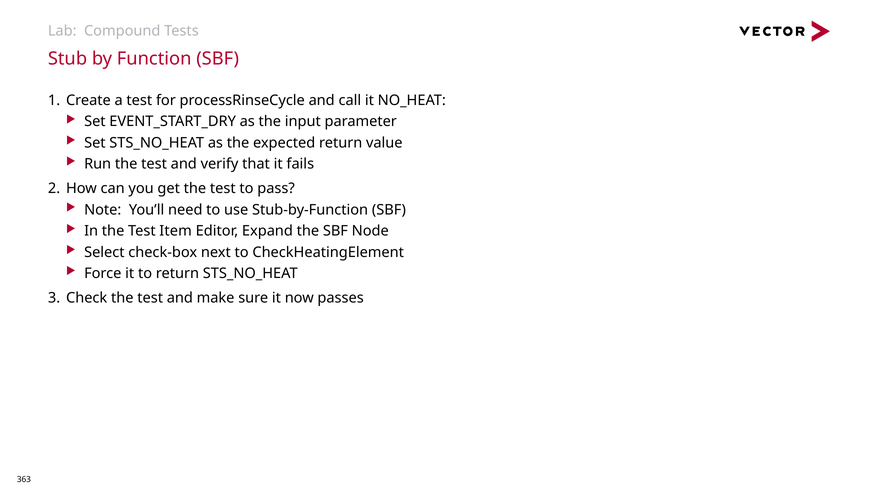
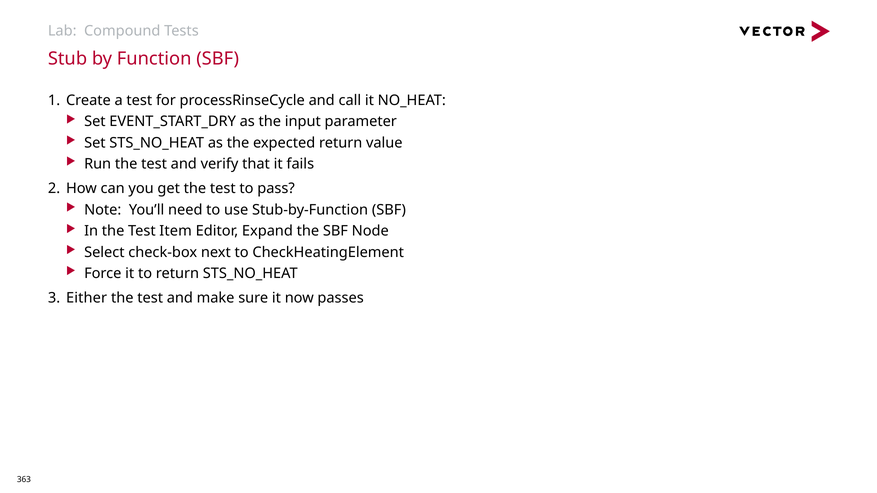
Check: Check -> Either
